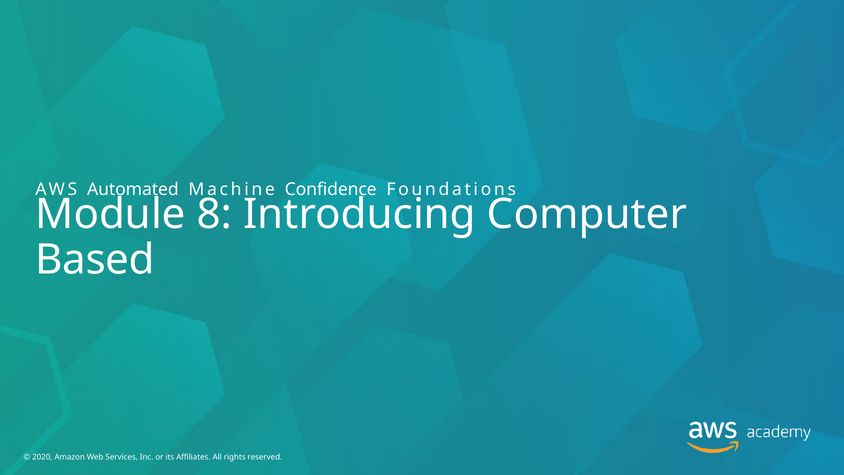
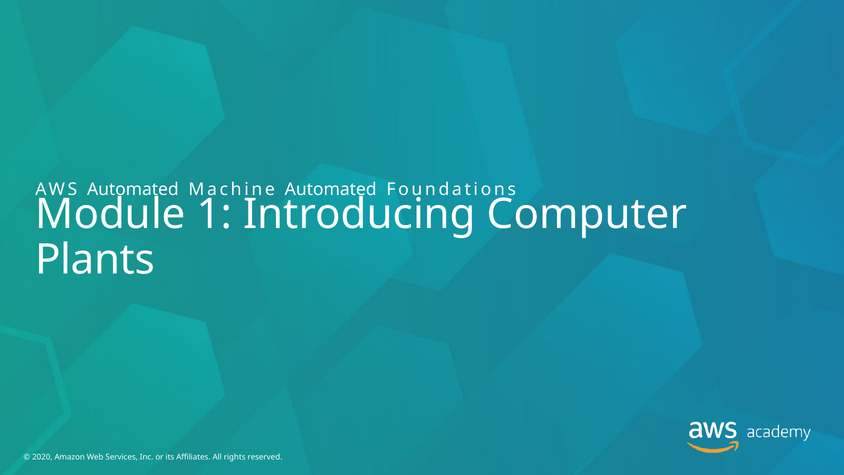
Machine Confidence: Confidence -> Automated
8: 8 -> 1
Based: Based -> Plants
